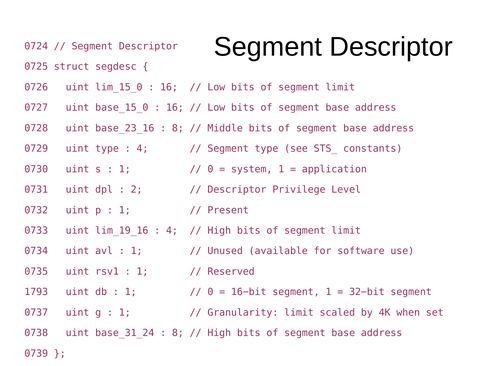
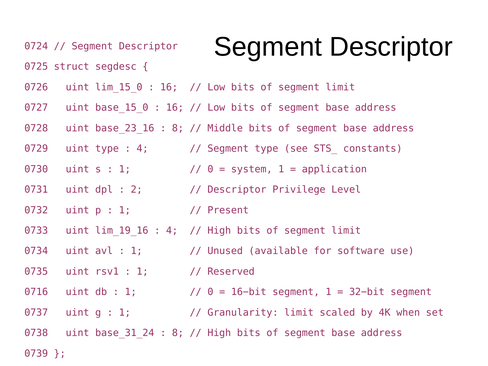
1793: 1793 -> 0716
